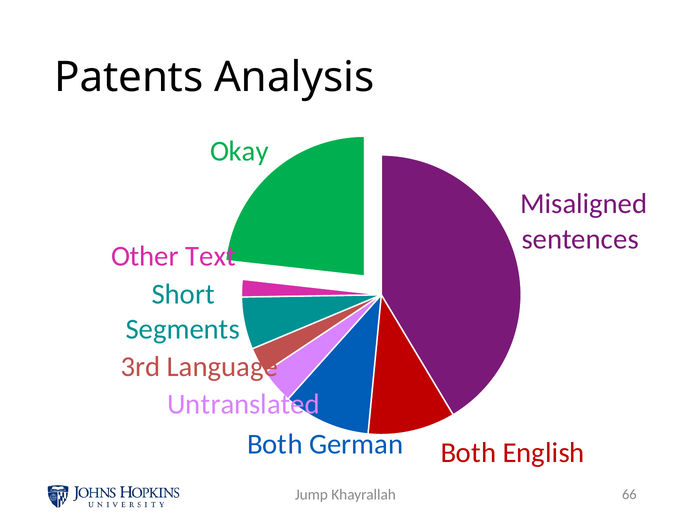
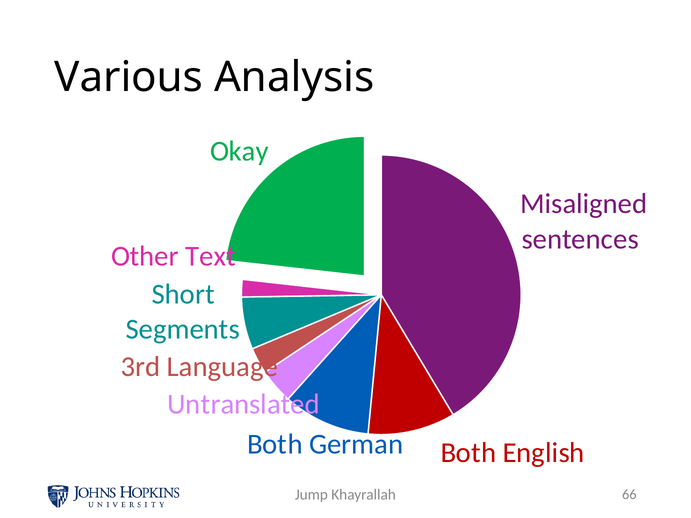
Patents: Patents -> Various
